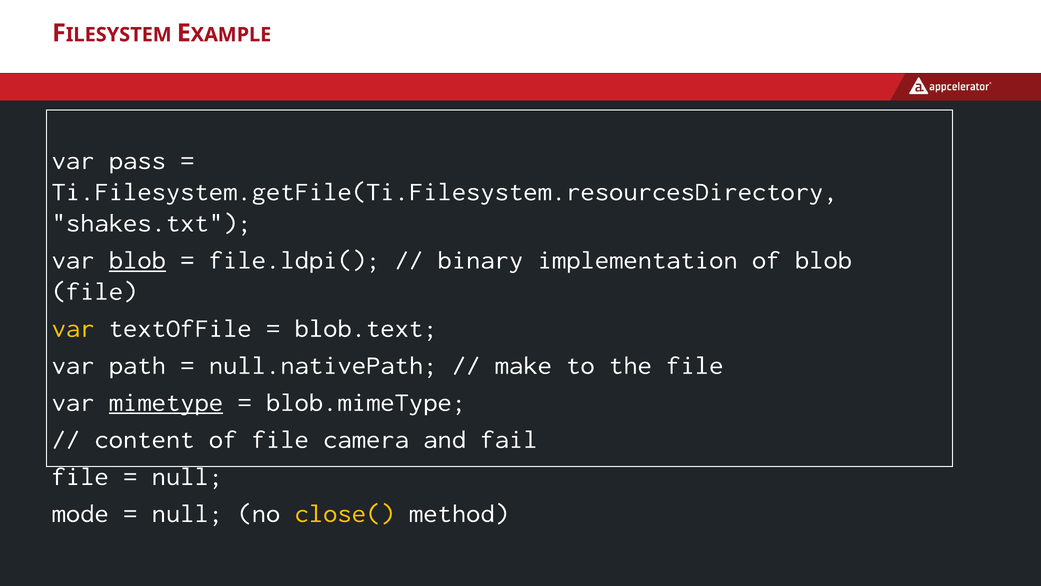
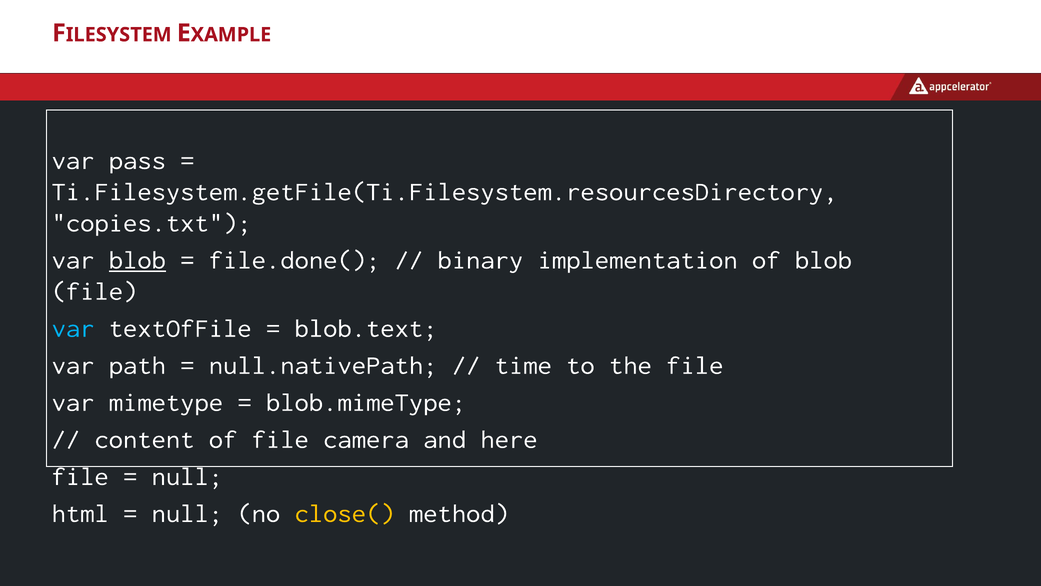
shakes.txt: shakes.txt -> copies.txt
file.ldpi(: file.ldpi( -> file.done(
var at (73, 328) colour: yellow -> light blue
make: make -> time
mimetype underline: present -> none
fail: fail -> here
mode: mode -> html
